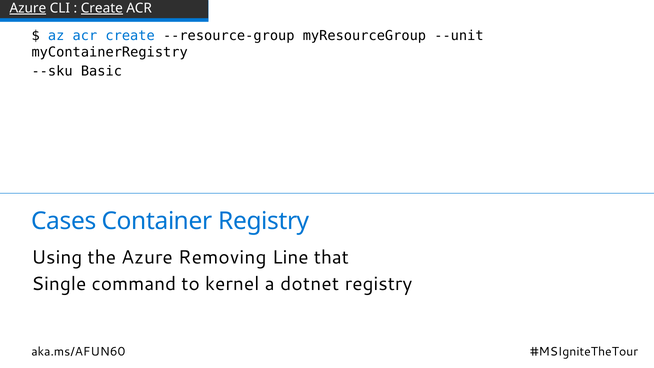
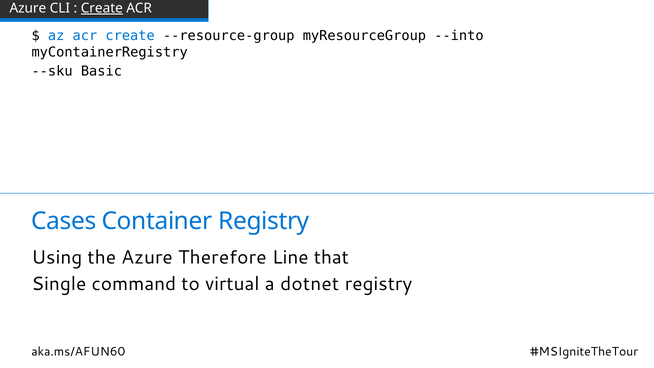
Azure at (28, 8) underline: present -> none
--unit: --unit -> --into
Removing: Removing -> Therefore
kernel: kernel -> virtual
